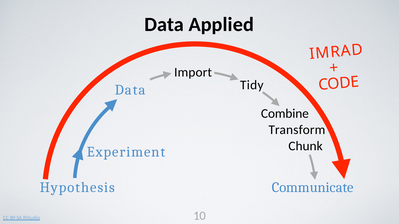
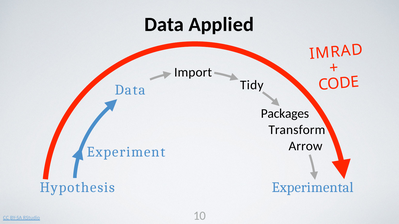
Combine: Combine -> Packages
Chunk: Chunk -> Arrow
Communicate: Communicate -> Experimental
